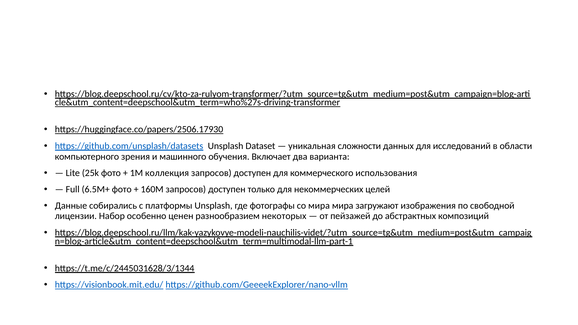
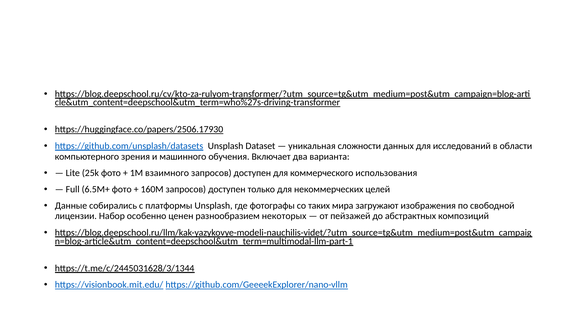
коллекция: коллекция -> взаимного
со мира: мира -> таких
